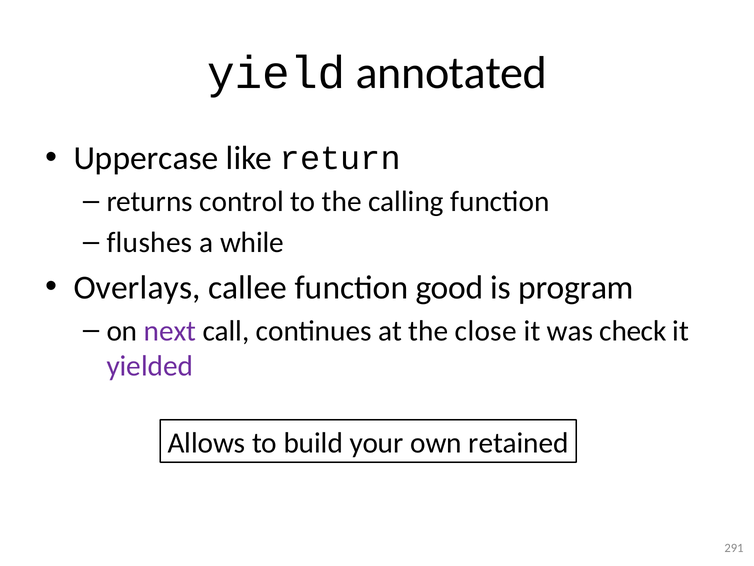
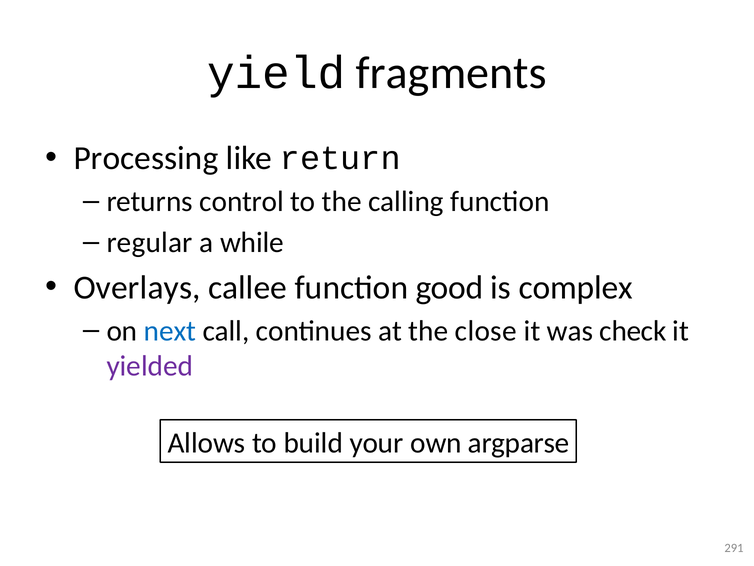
annotated: annotated -> fragments
Uppercase: Uppercase -> Processing
flushes: flushes -> regular
program: program -> complex
next colour: purple -> blue
retained: retained -> argparse
